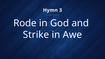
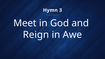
Rode: Rode -> Meet
Strike: Strike -> Reign
